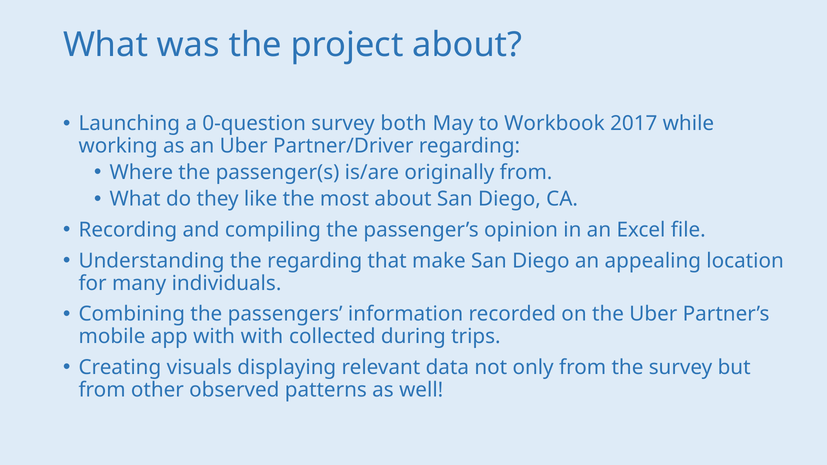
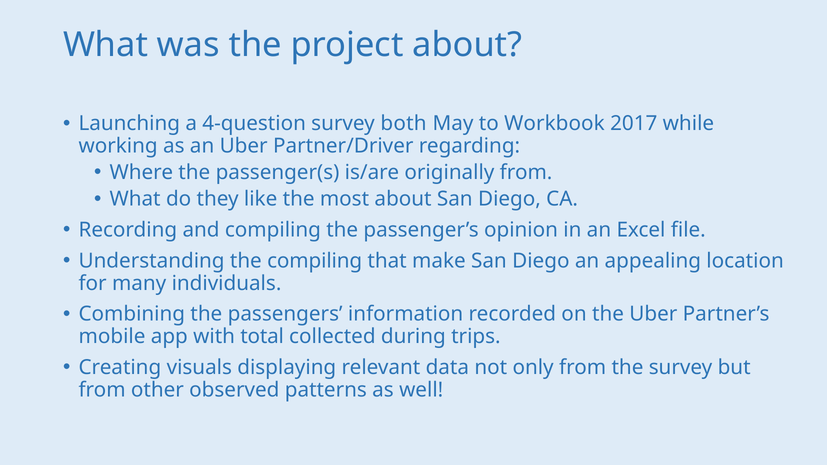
0-question: 0-question -> 4-question
the regarding: regarding -> compiling
with with: with -> total
